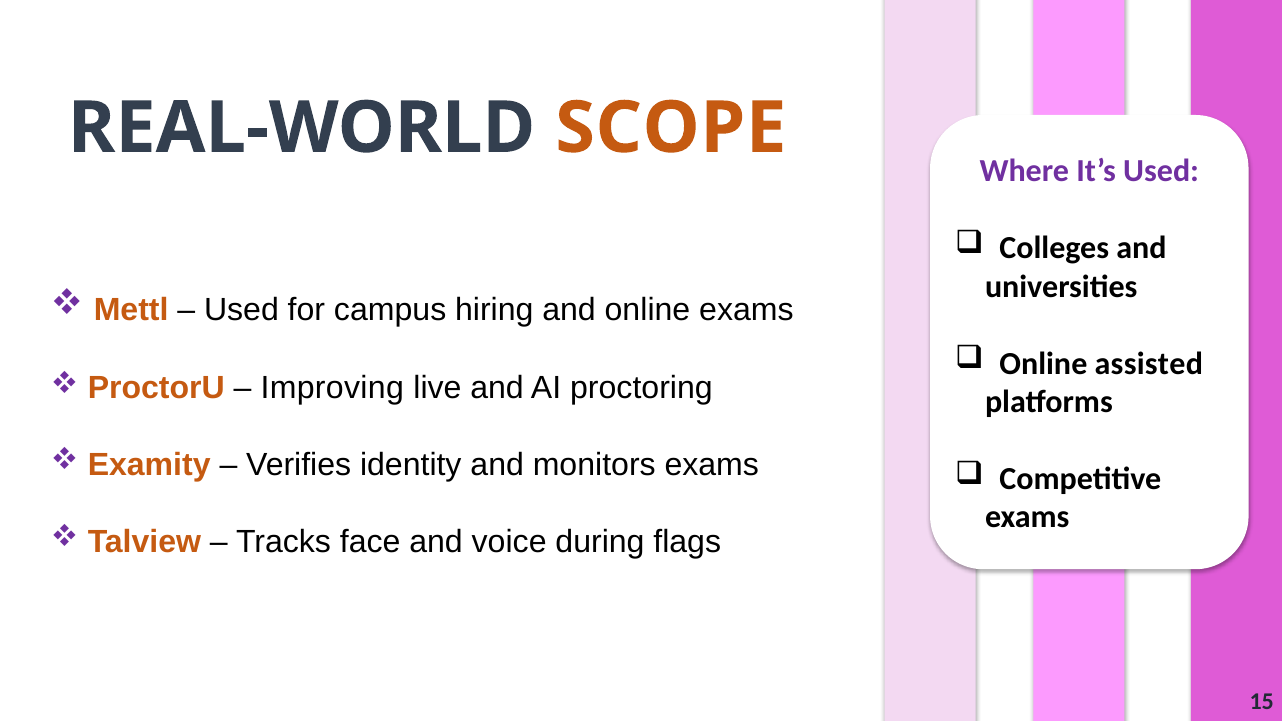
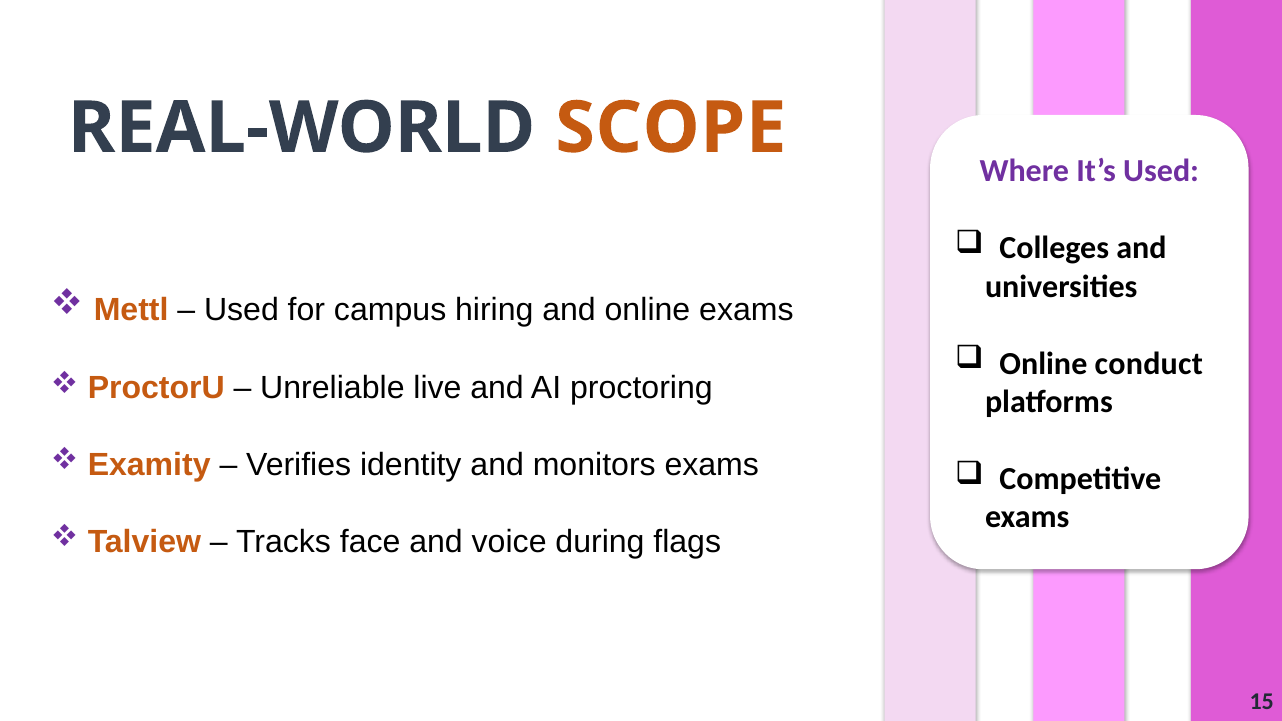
assisted: assisted -> conduct
Improving: Improving -> Unreliable
